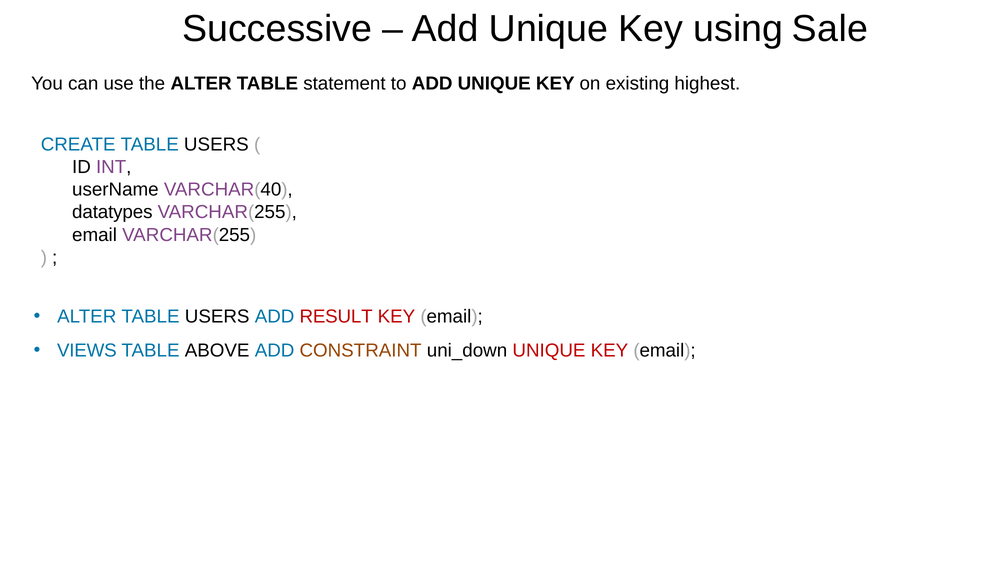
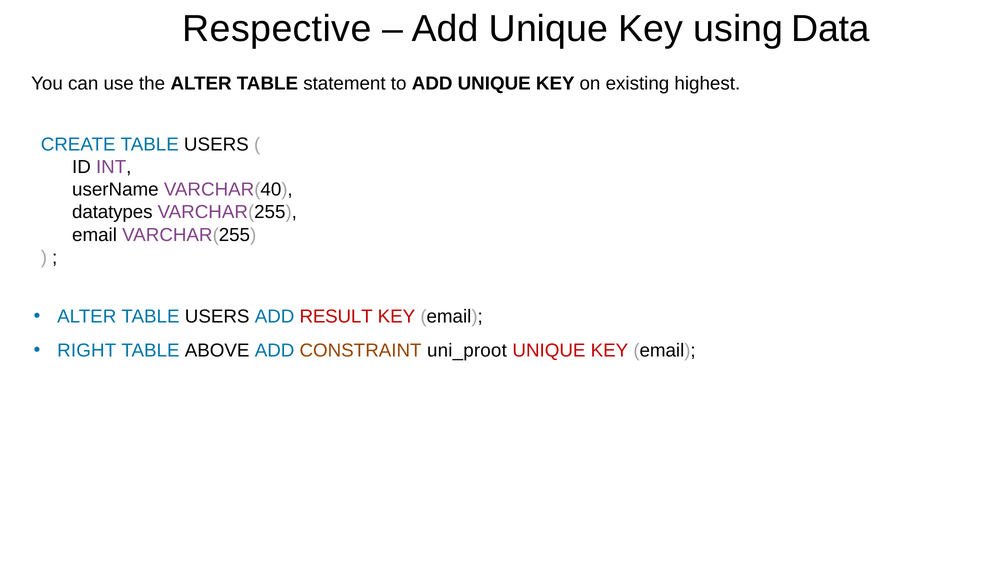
Successive: Successive -> Respective
Sale: Sale -> Data
VIEWS: VIEWS -> RIGHT
uni_down: uni_down -> uni_proot
